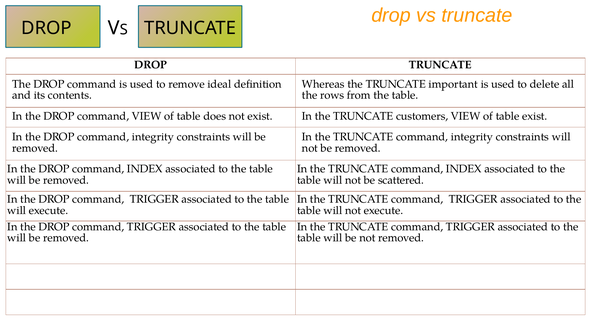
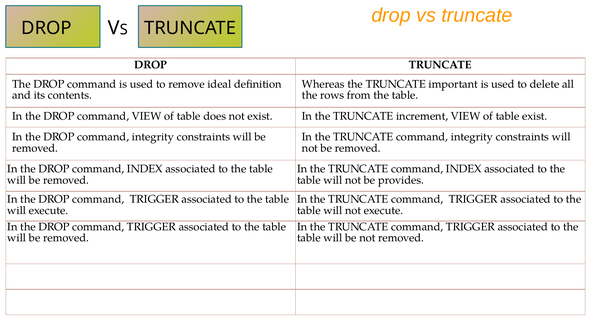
customers: customers -> increment
scattered: scattered -> provides
